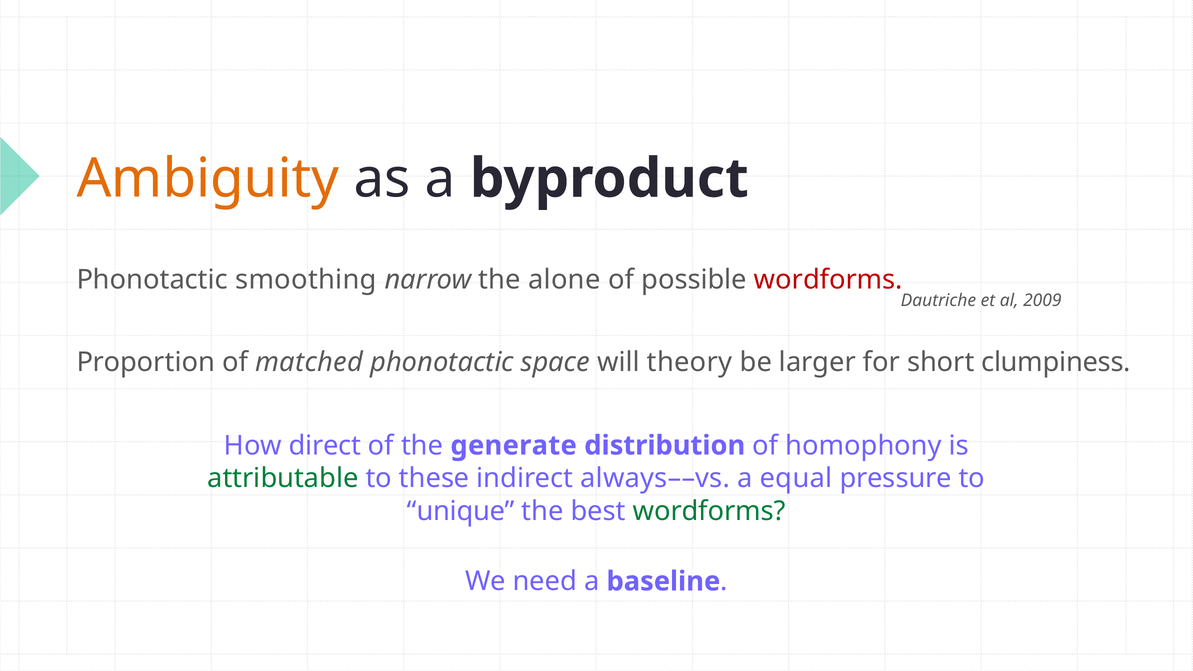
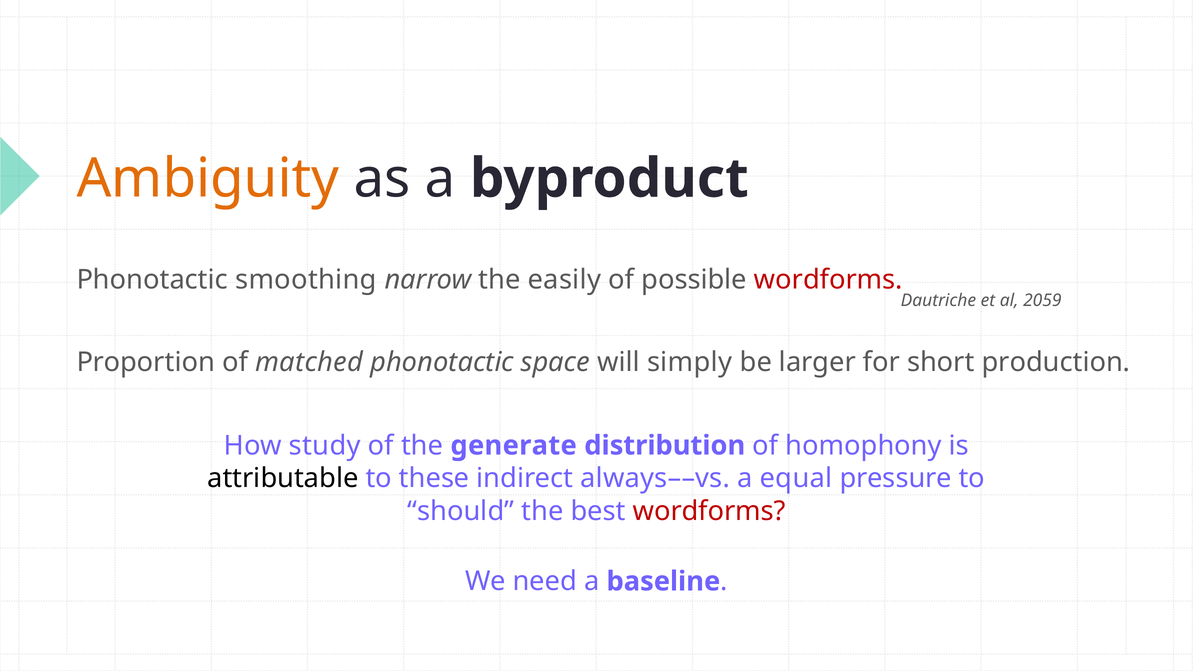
alone: alone -> easily
2009: 2009 -> 2059
theory: theory -> simply
clumpiness: clumpiness -> production
direct: direct -> study
attributable colour: green -> black
unique: unique -> should
wordforms at (709, 511) colour: green -> red
